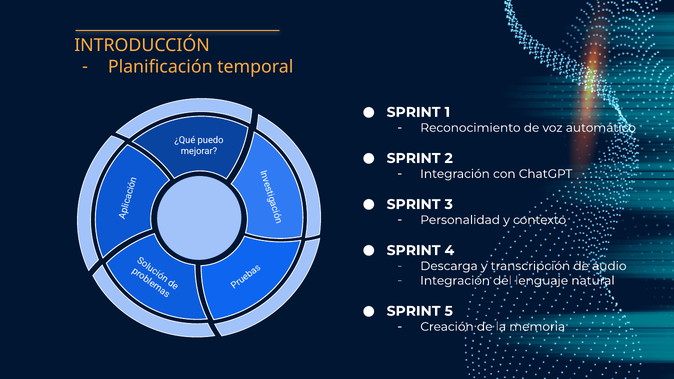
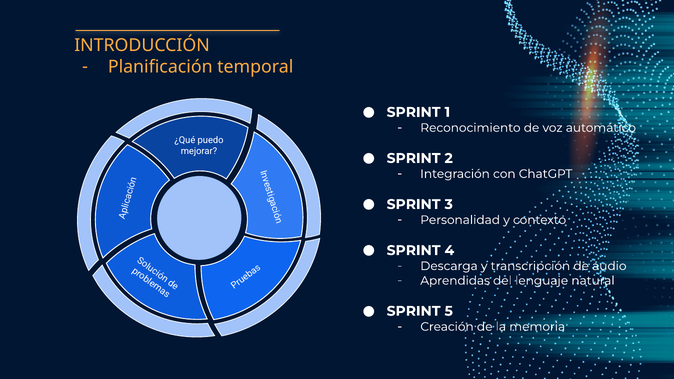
Integración at (455, 281): Integración -> Aprendidas
